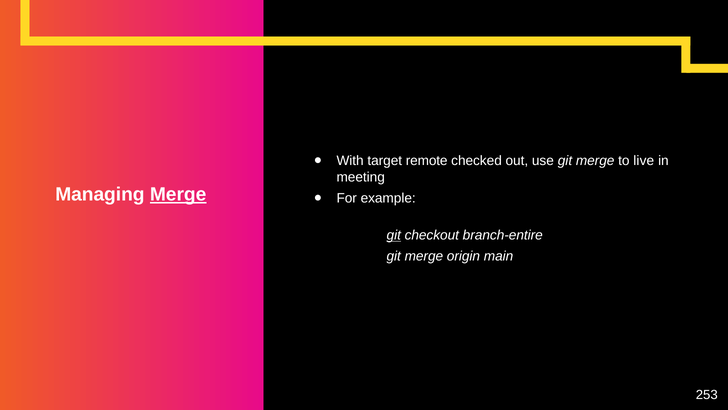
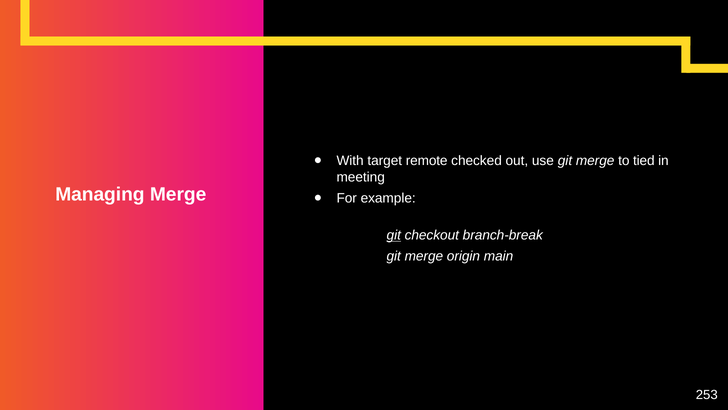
live: live -> tied
Merge at (178, 194) underline: present -> none
branch-entire: branch-entire -> branch-break
